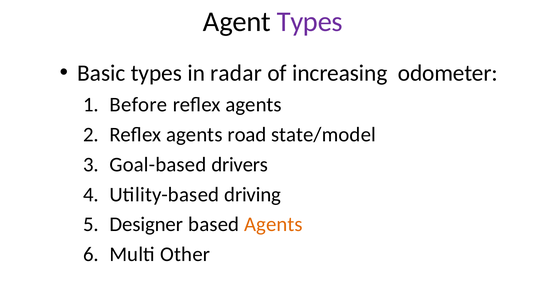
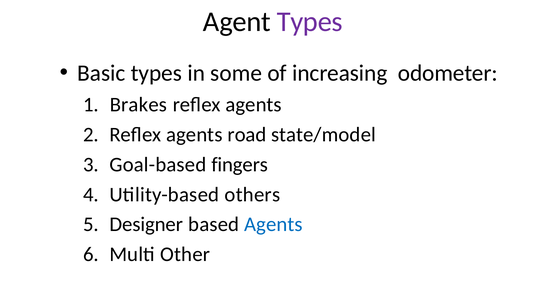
radar: radar -> some
Before: Before -> Brakes
drivers: drivers -> fingers
driving: driving -> others
Agents at (273, 224) colour: orange -> blue
